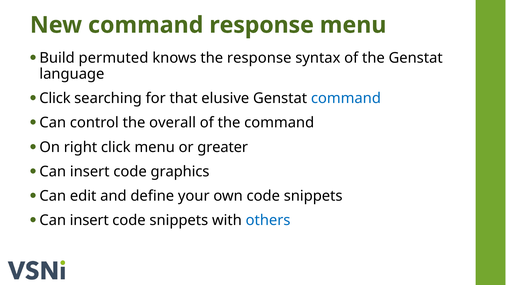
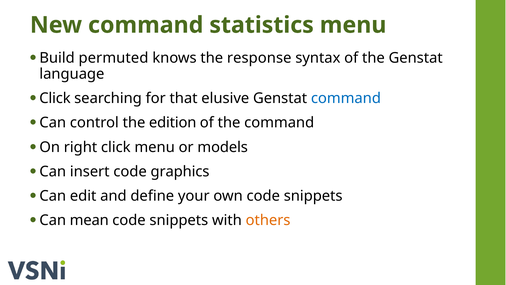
command response: response -> statistics
overall: overall -> edition
greater: greater -> models
insert at (89, 220): insert -> mean
others colour: blue -> orange
